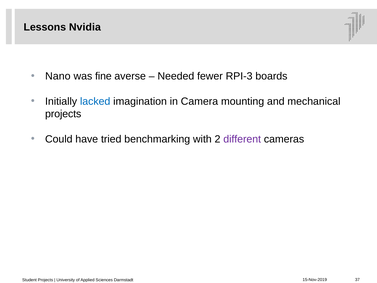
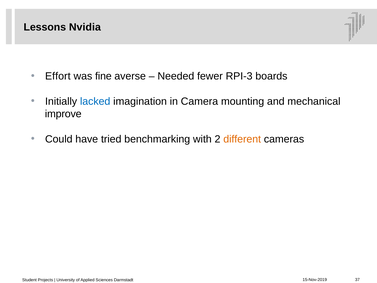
Nano: Nano -> Effort
projects at (63, 114): projects -> improve
different colour: purple -> orange
